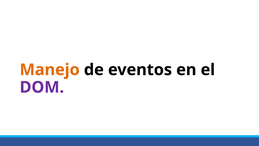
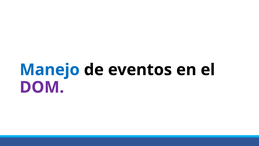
Manejo colour: orange -> blue
